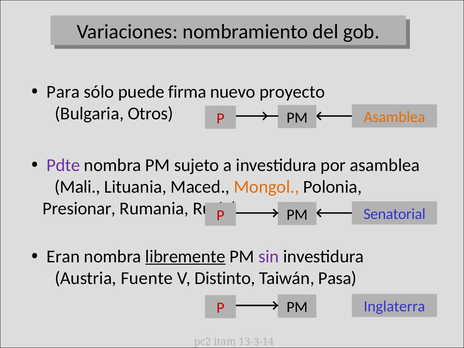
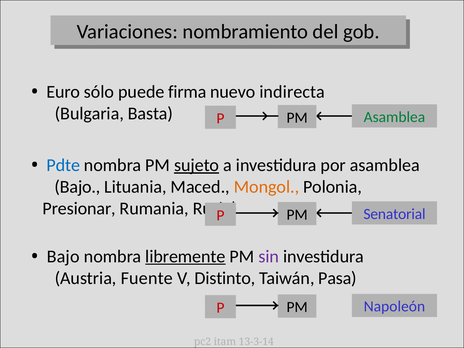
Para: Para -> Euro
proyecto: proyecto -> indirecta
Otros: Otros -> Basta
Asamblea at (394, 117) colour: orange -> green
Pdte colour: purple -> blue
sujeto underline: none -> present
Mali at (77, 187): Mali -> Bajo
Eran at (63, 256): Eran -> Bajo
Inglaterra: Inglaterra -> Napoleón
